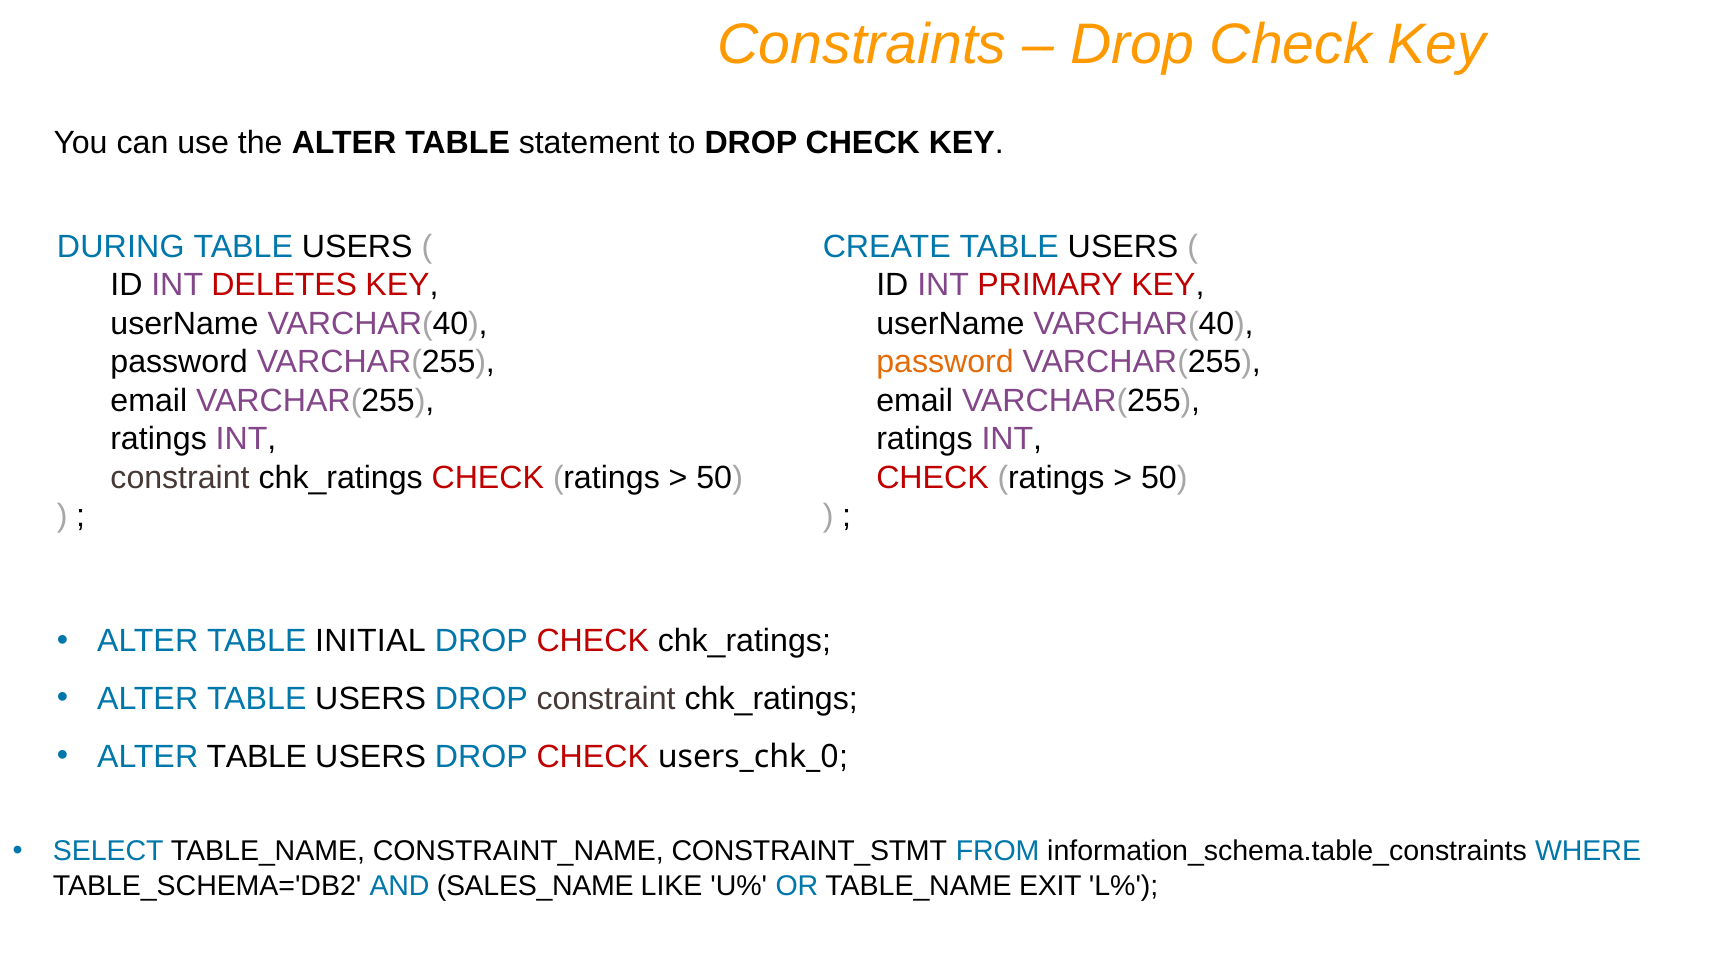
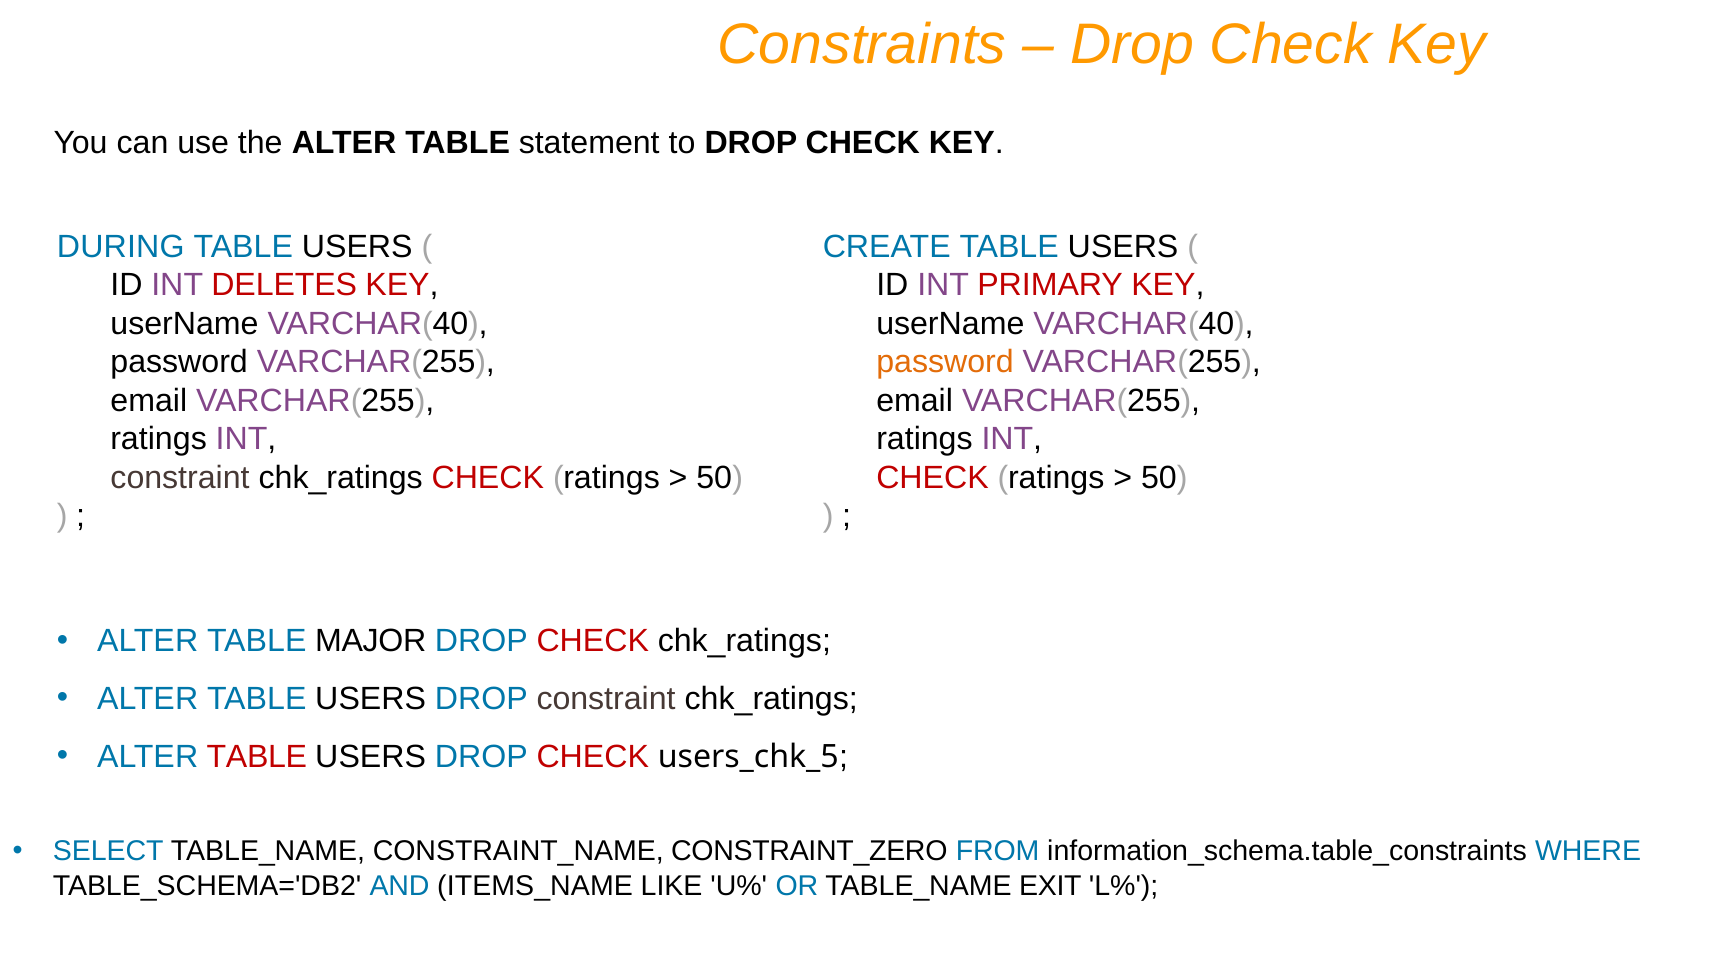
INITIAL: INITIAL -> MAJOR
TABLE at (257, 757) colour: black -> red
users_chk_0: users_chk_0 -> users_chk_5
CONSTRAINT_STMT: CONSTRAINT_STMT -> CONSTRAINT_ZERO
SALES_NAME: SALES_NAME -> ITEMS_NAME
